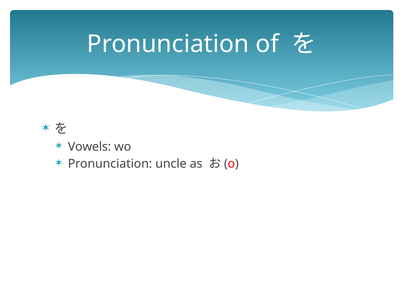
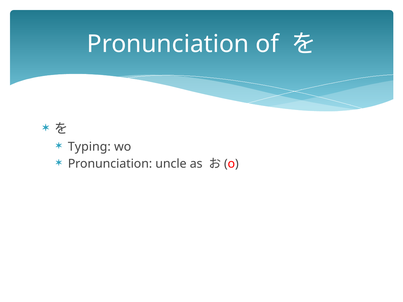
Vowels: Vowels -> Typing
